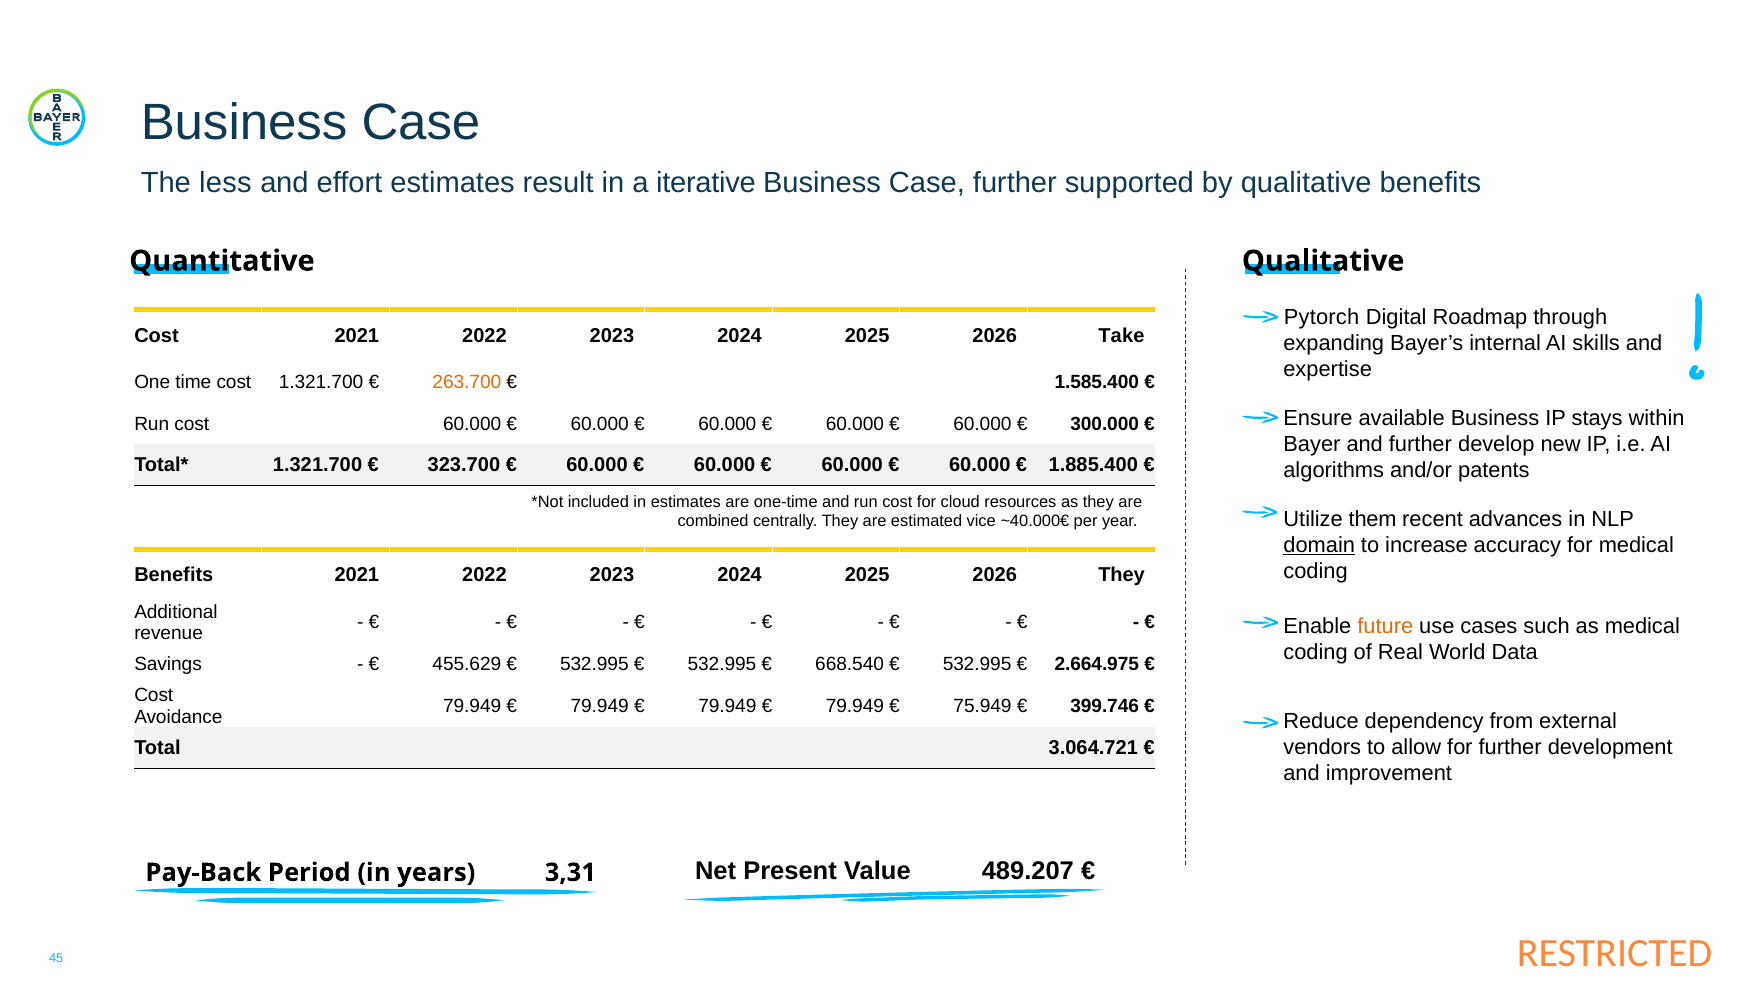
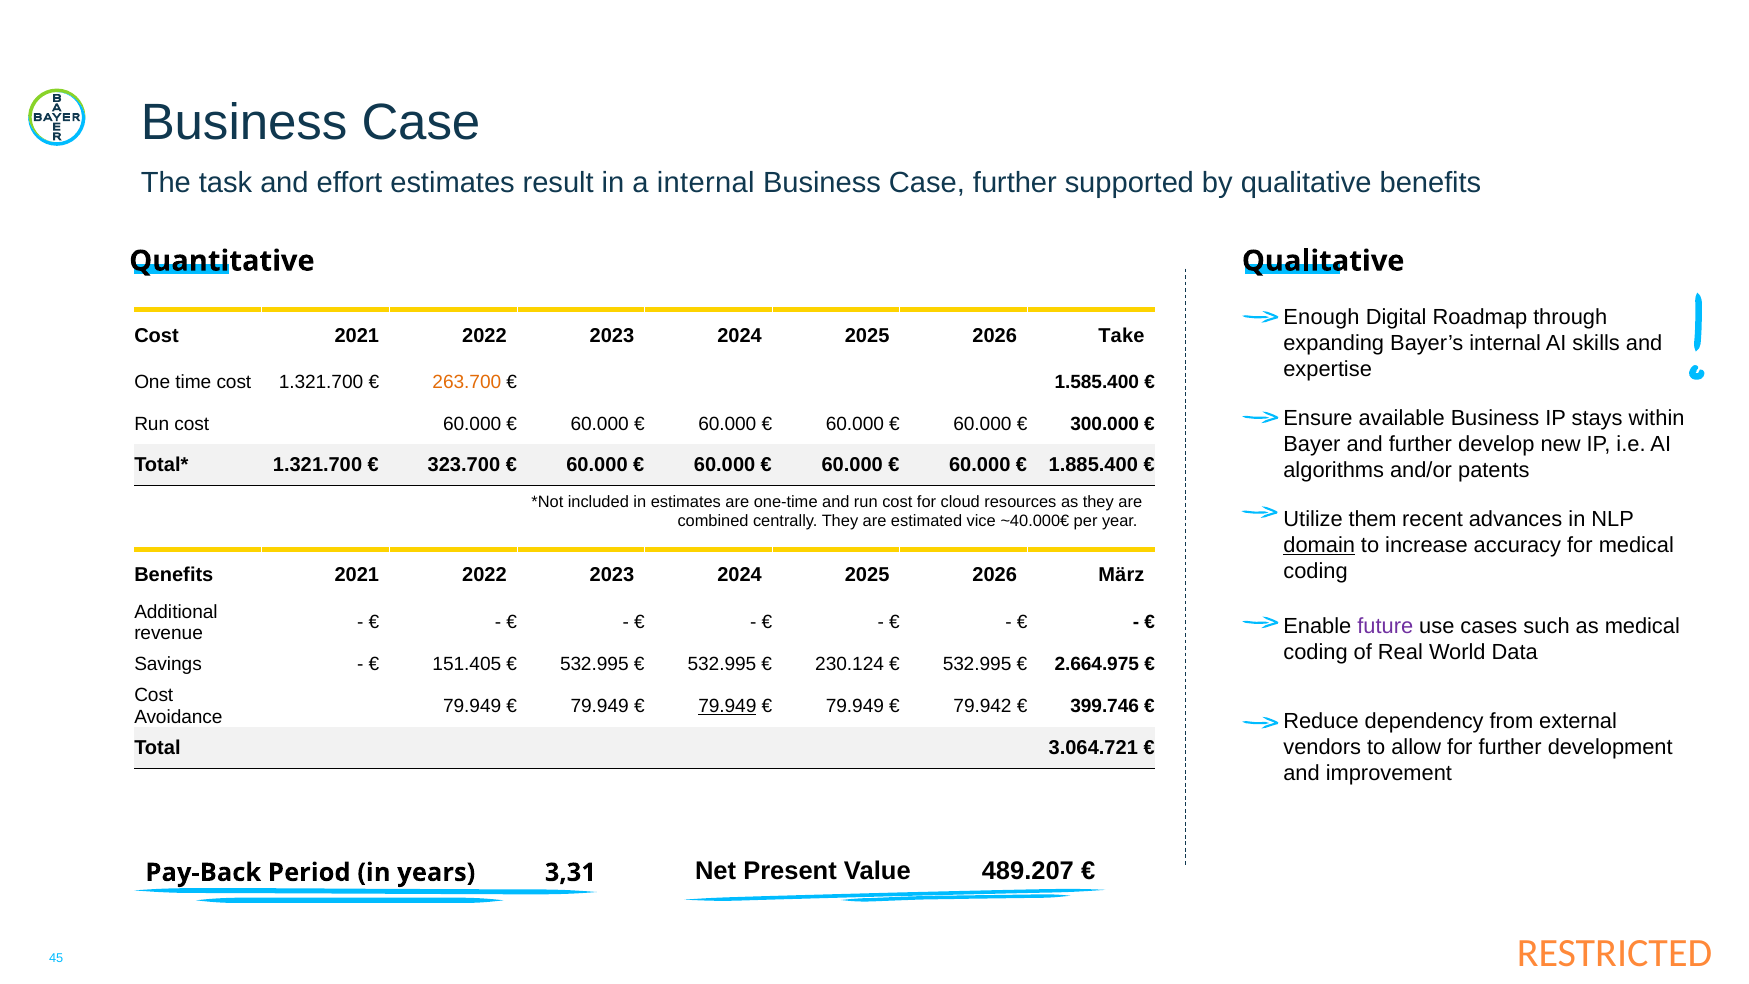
less: less -> task
a iterative: iterative -> internal
Pytorch: Pytorch -> Enough
2026 They: They -> März
future colour: orange -> purple
455.629: 455.629 -> 151.405
668.540: 668.540 -> 230.124
79.949 at (727, 706) underline: none -> present
75.949: 75.949 -> 79.942
